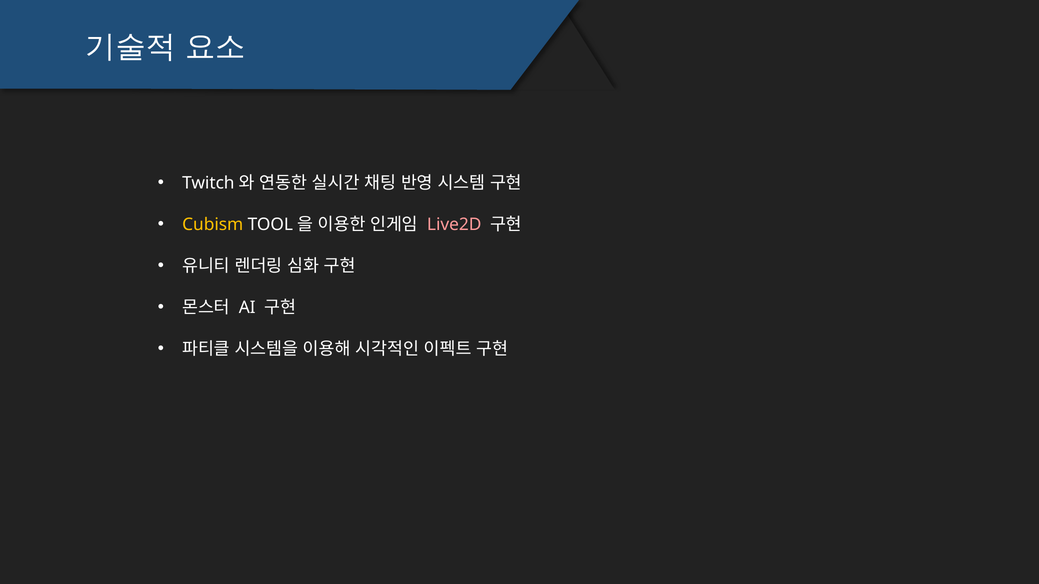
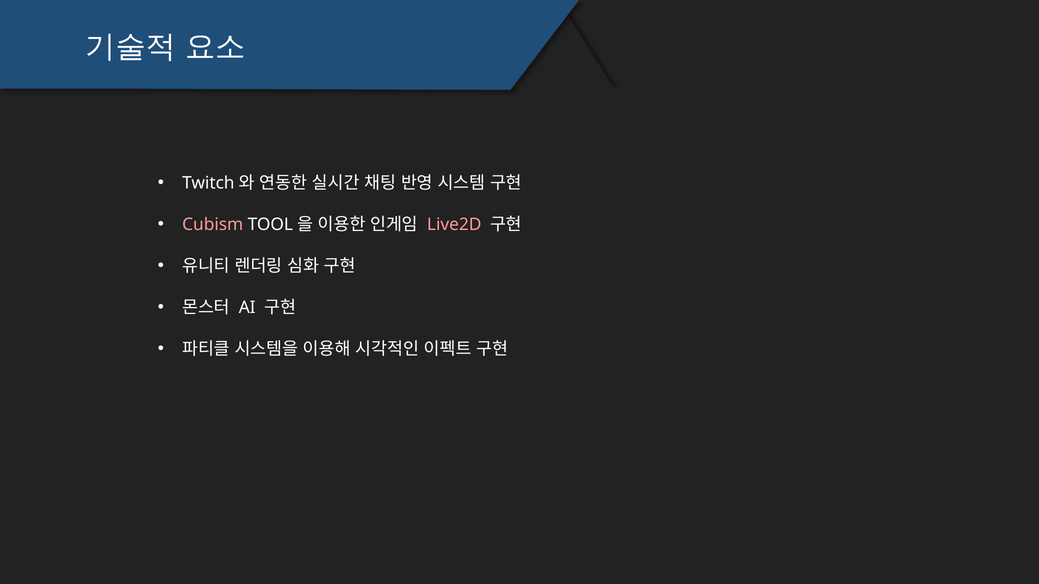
Cubism colour: yellow -> pink
